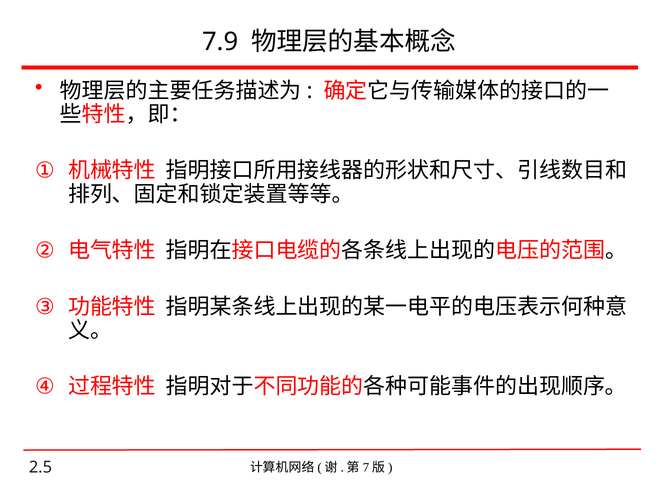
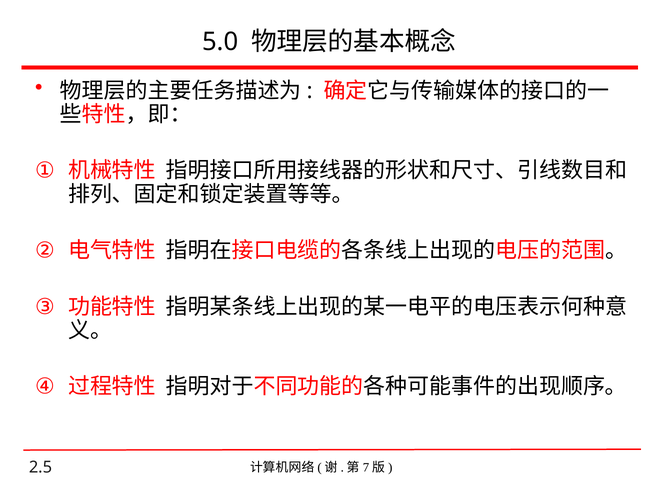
7.9: 7.9 -> 5.0
